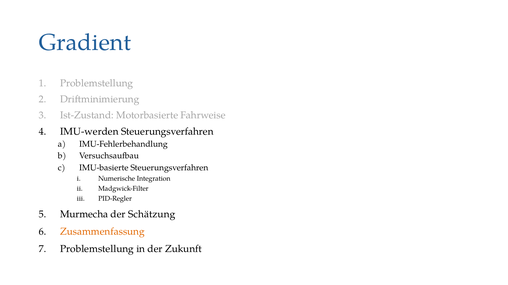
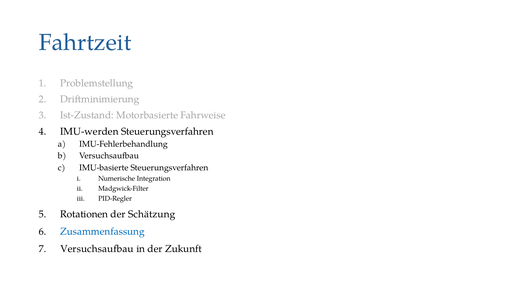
Gradient: Gradient -> Fahrtzeit
Murmecha: Murmecha -> Rotationen
Zusammenfassung colour: orange -> blue
Problemstellung at (97, 250): Problemstellung -> Versuchsaufbau
